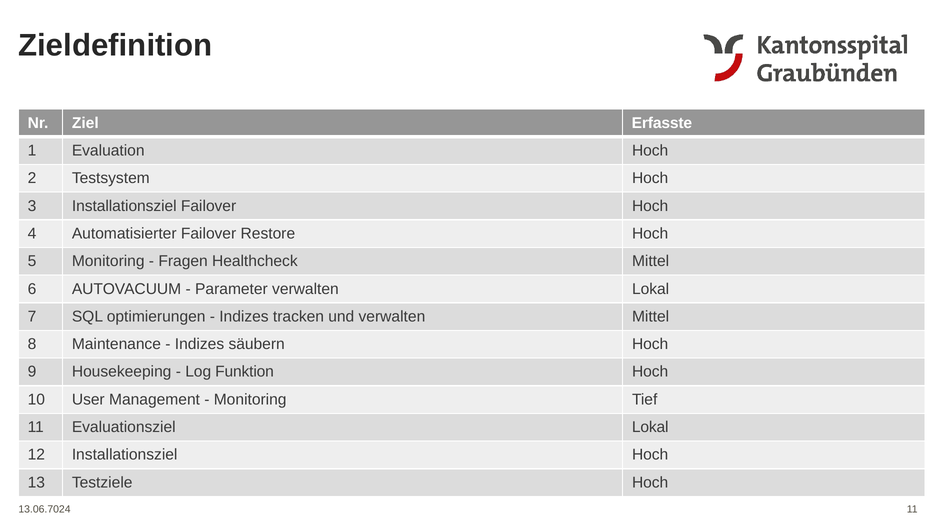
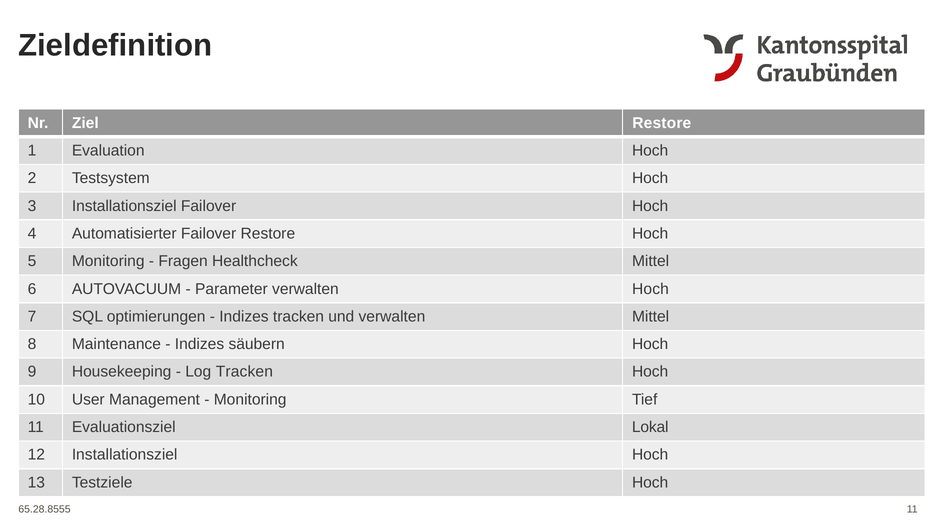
Ziel Erfasste: Erfasste -> Restore
verwalten Lokal: Lokal -> Hoch
Log Funktion: Funktion -> Tracken
13.06.7024: 13.06.7024 -> 65.28.8555
